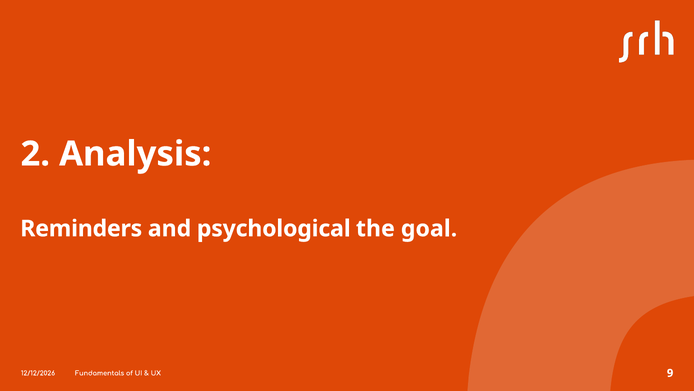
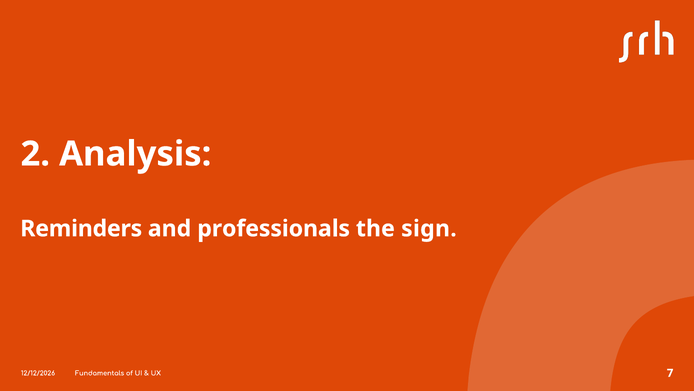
psychological: psychological -> professionals
goal: goal -> sign
9: 9 -> 7
